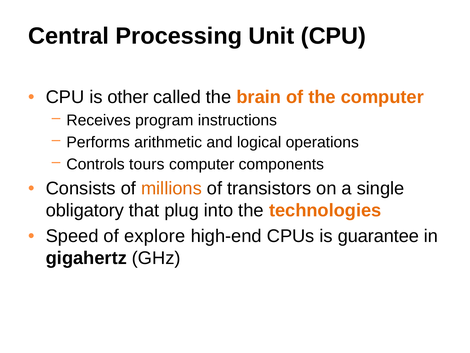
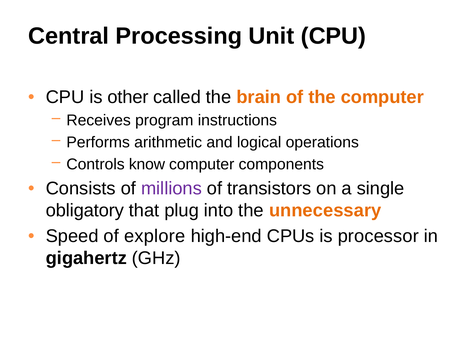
tours: tours -> know
millions colour: orange -> purple
technologies: technologies -> unnecessary
guarantee: guarantee -> processor
